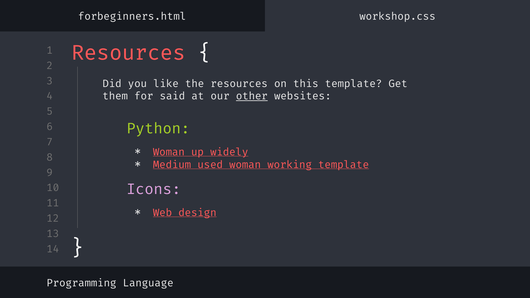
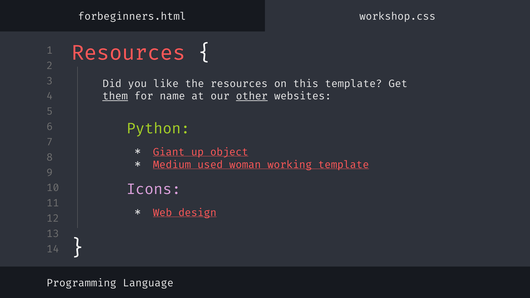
them underline: none -> present
said: said -> name
Woman at (169, 152): Woman -> Giant
widely: widely -> object
